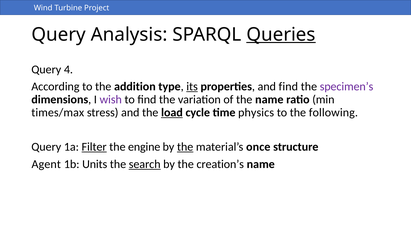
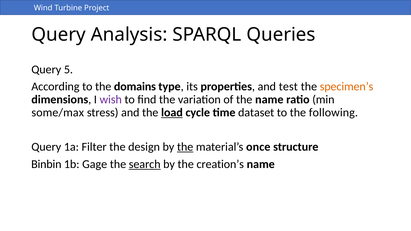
Queries underline: present -> none
4: 4 -> 5
addition: addition -> domains
its underline: present -> none
and find: find -> test
specimen’s colour: purple -> orange
times/max: times/max -> some/max
physics: physics -> dataset
Filter underline: present -> none
engine: engine -> design
Agent: Agent -> Binbin
Units: Units -> Gage
